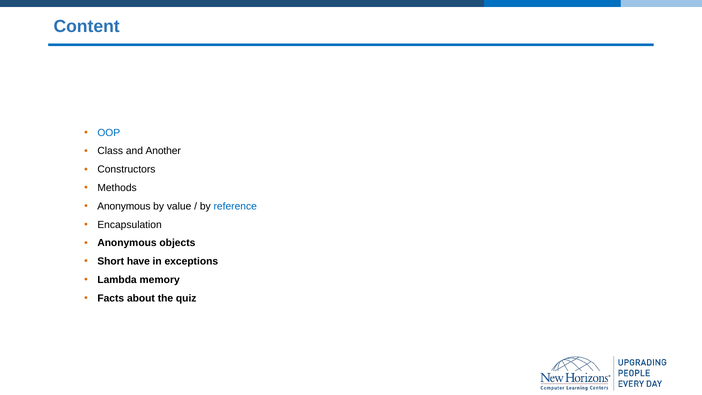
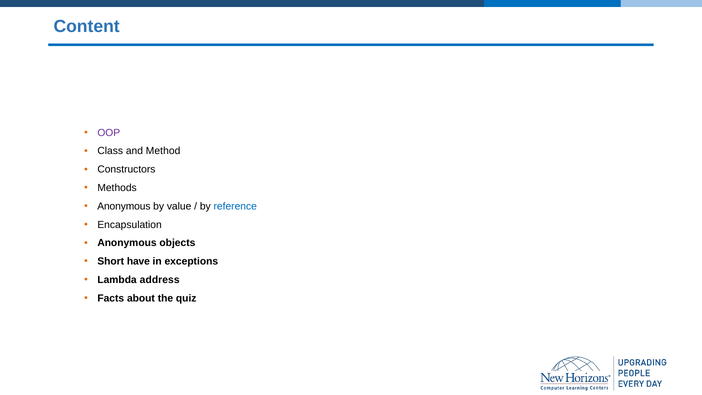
OOP colour: blue -> purple
Another: Another -> Method
memory: memory -> address
